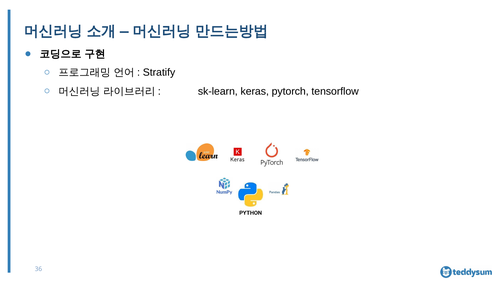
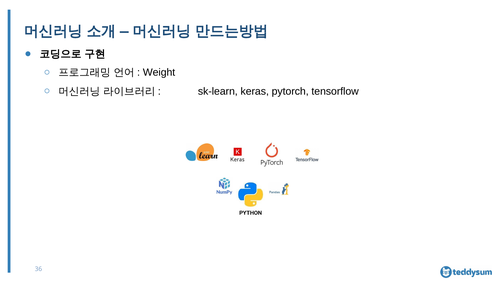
Stratify: Stratify -> Weight
